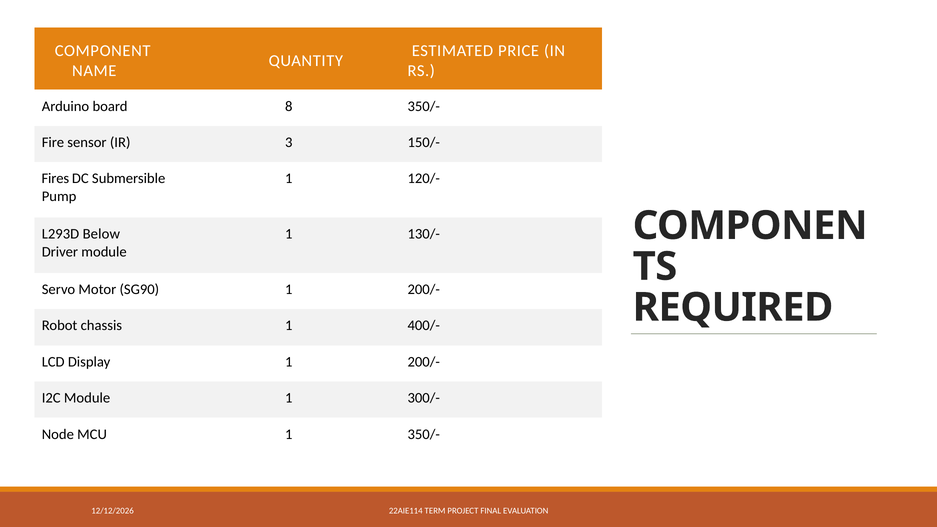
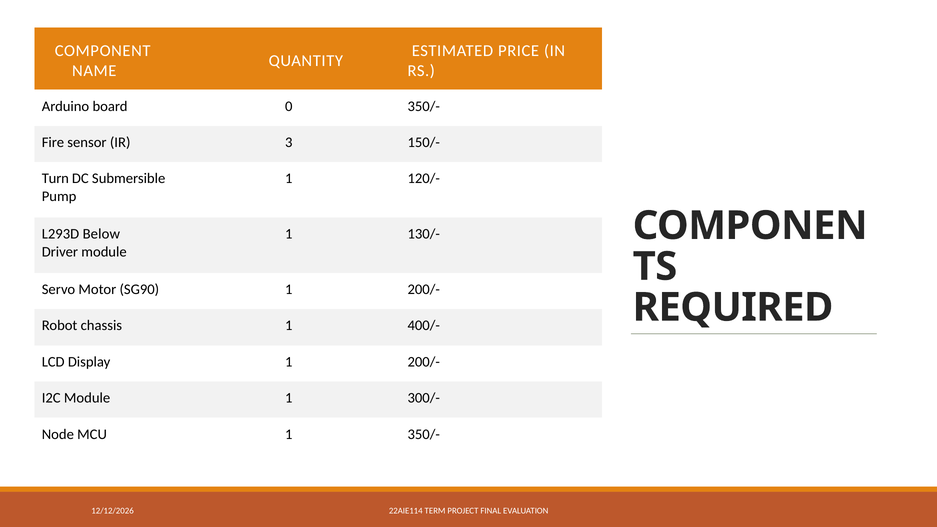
8: 8 -> 0
Fires: Fires -> Turn
